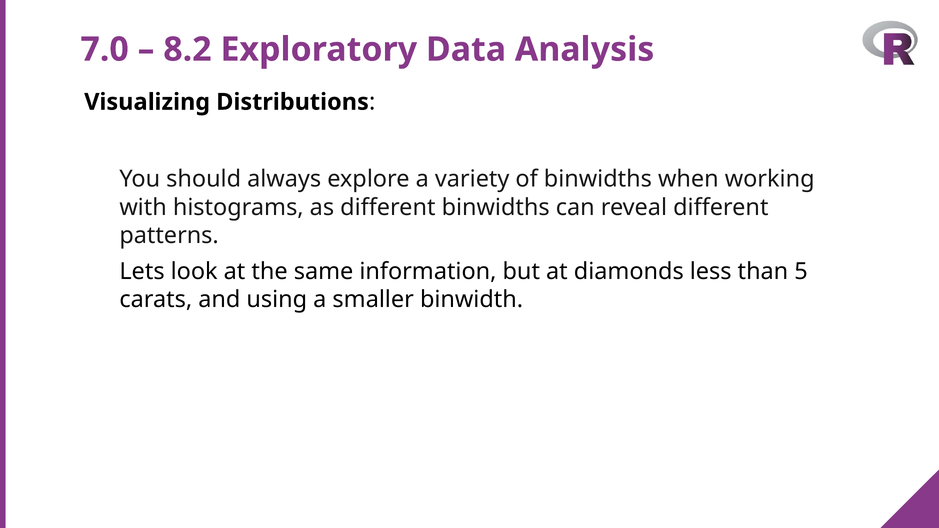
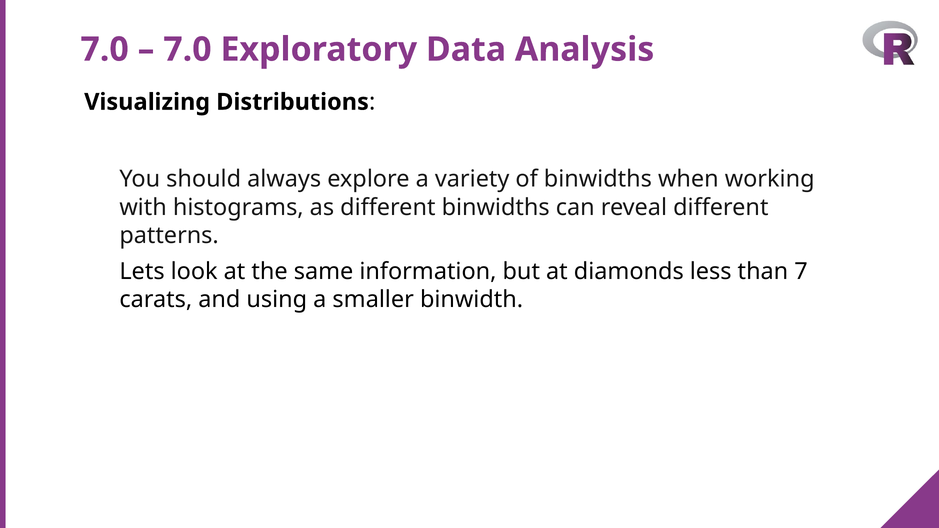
8.2 at (187, 50): 8.2 -> 7.0
5: 5 -> 7
